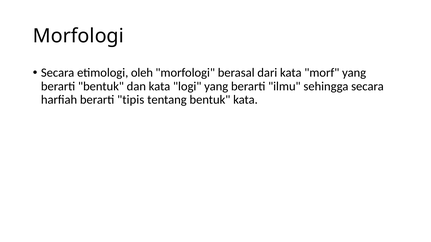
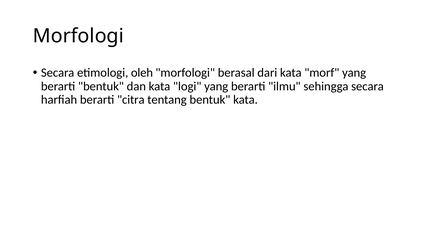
tipis: tipis -> citra
